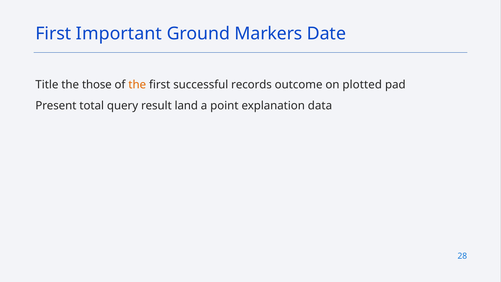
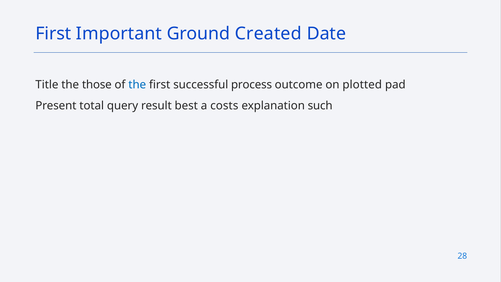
Markers: Markers -> Created
the at (137, 85) colour: orange -> blue
records: records -> process
land: land -> best
point: point -> costs
data: data -> such
